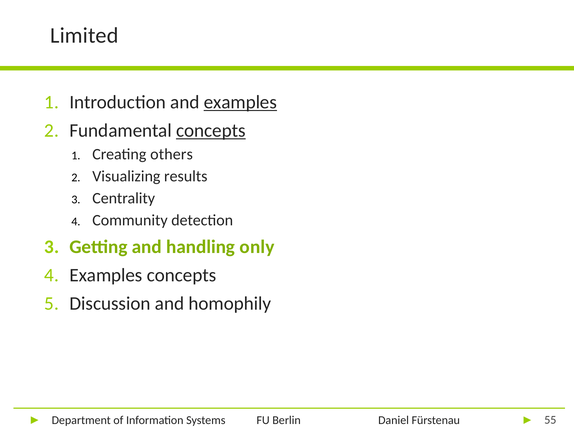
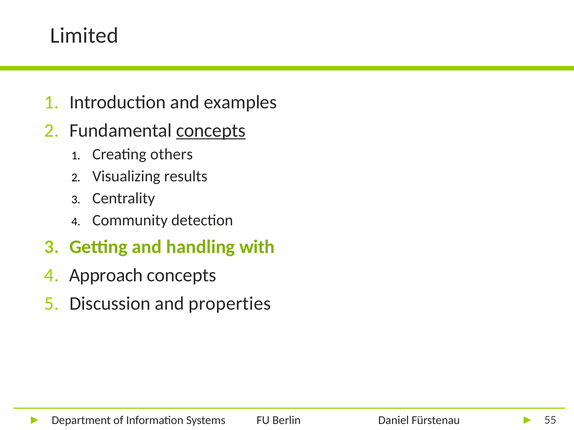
examples at (240, 102) underline: present -> none
only: only -> with
Examples at (106, 275): Examples -> Approach
homophily: homophily -> properties
